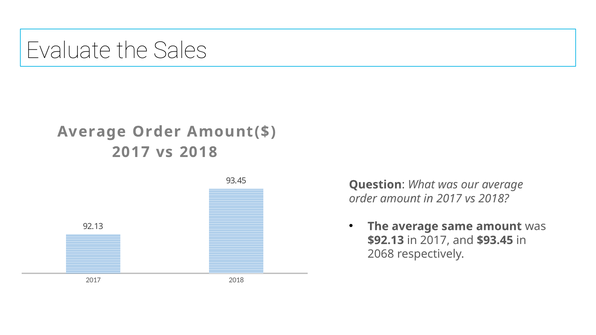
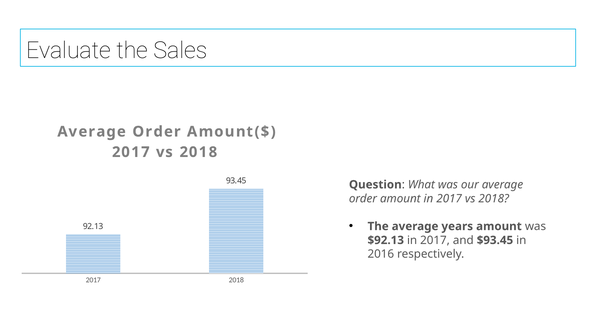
same: same -> years
2068: 2068 -> 2016
